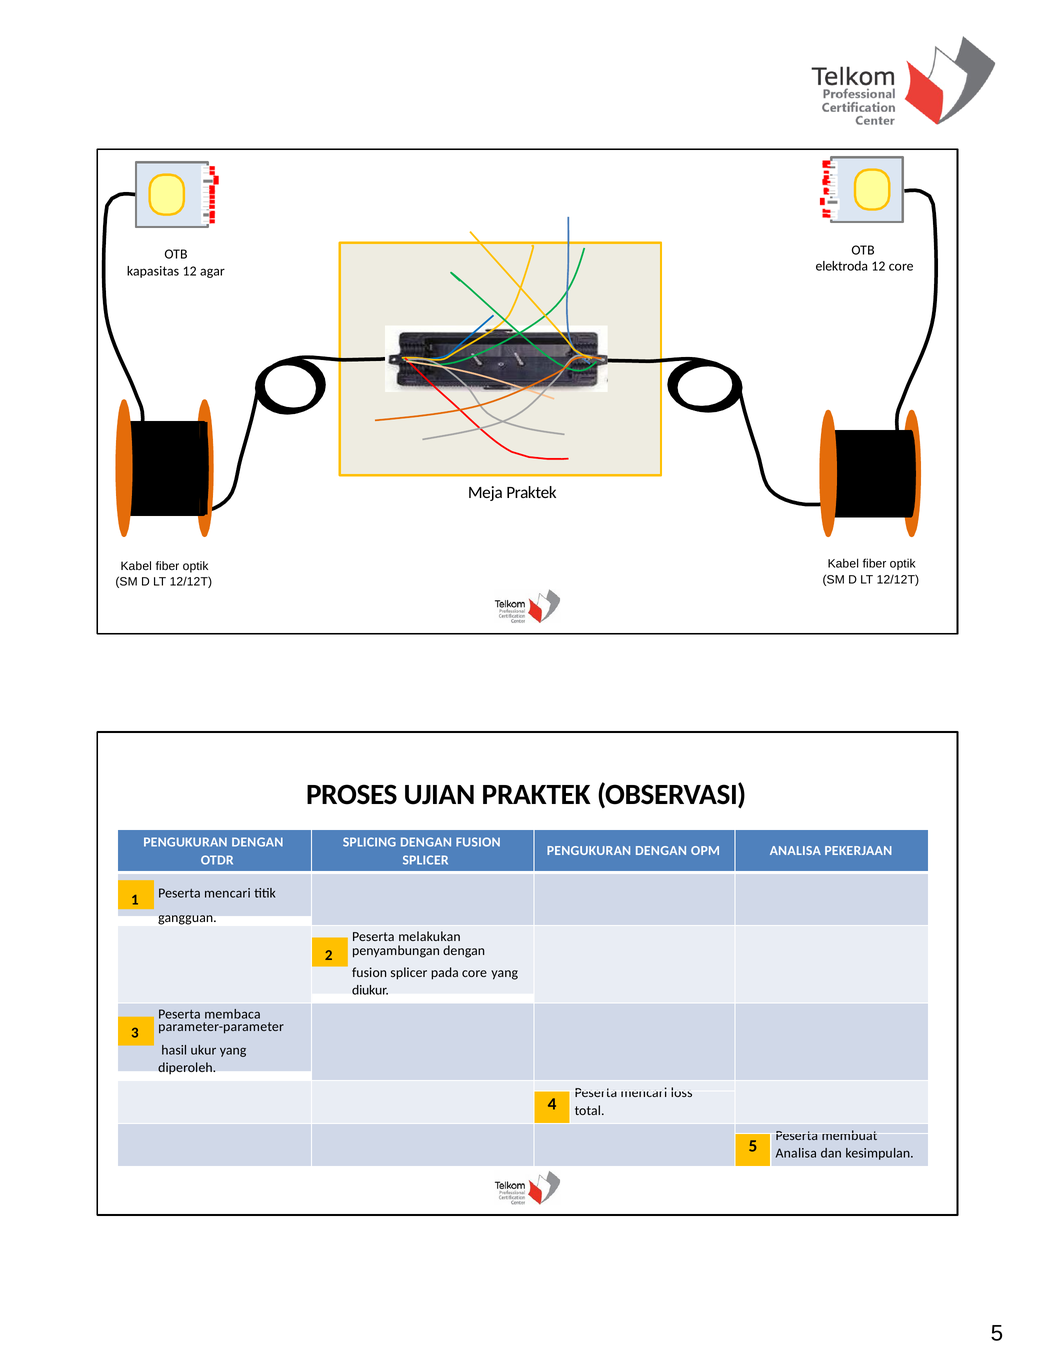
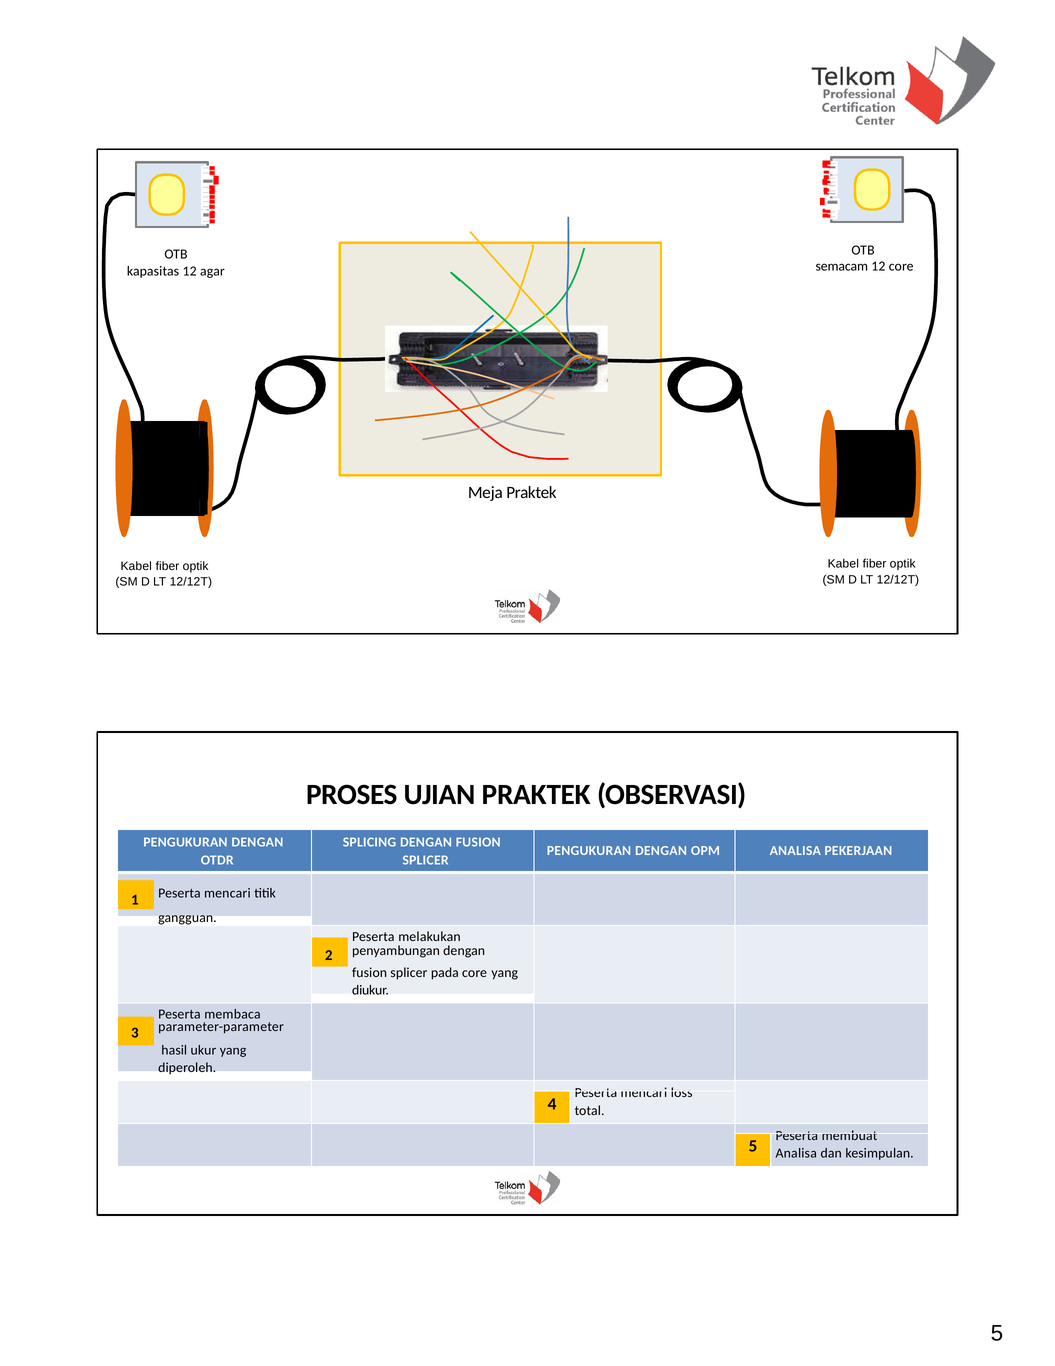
elektroda: elektroda -> semacam
